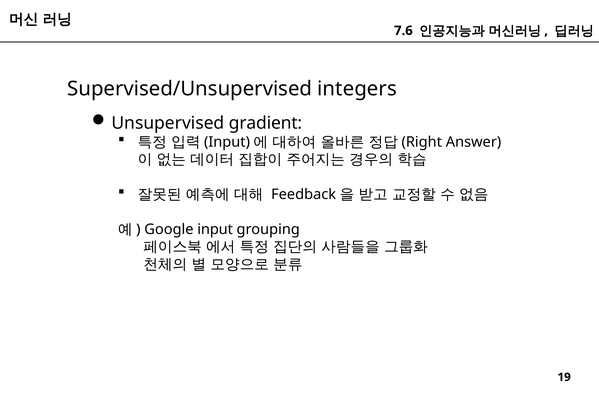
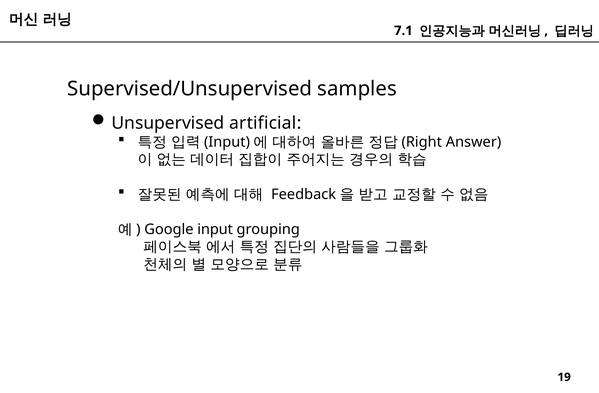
7.6: 7.6 -> 7.1
integers: integers -> samples
gradient: gradient -> artificial
